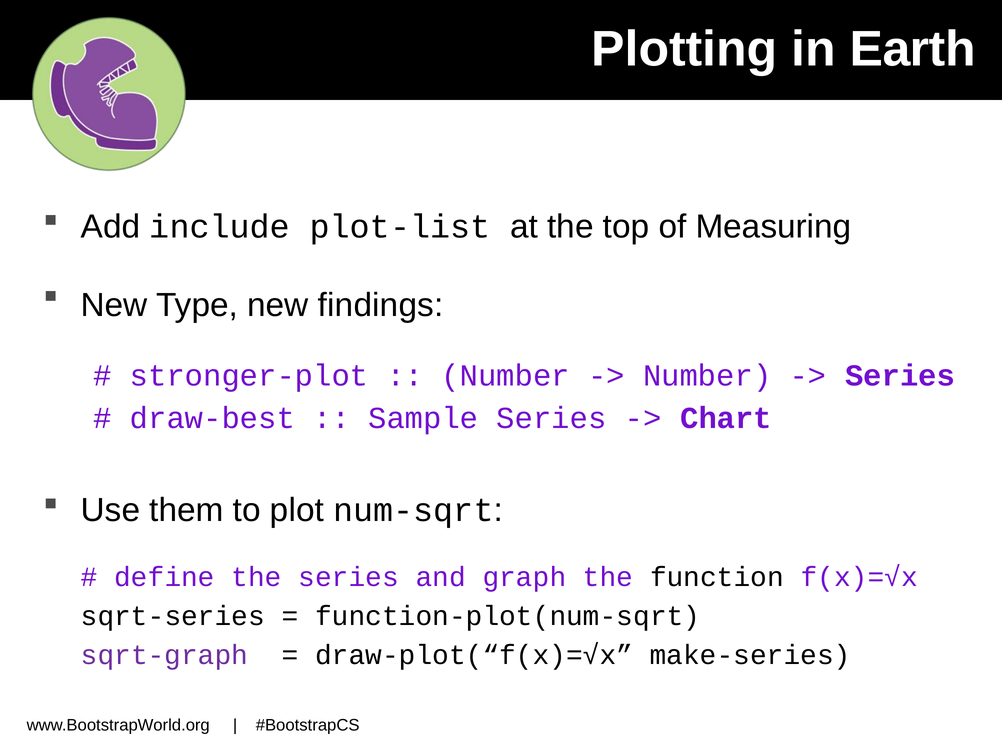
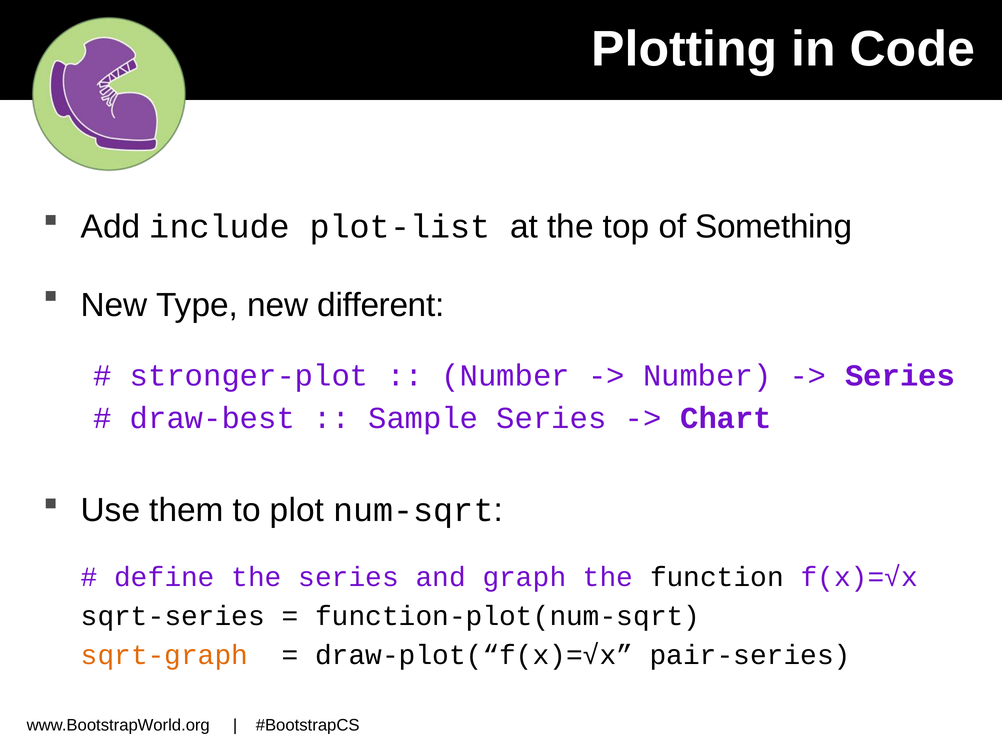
Earth: Earth -> Code
Measuring: Measuring -> Something
findings: findings -> different
sqrt-graph colour: purple -> orange
make-series: make-series -> pair-series
